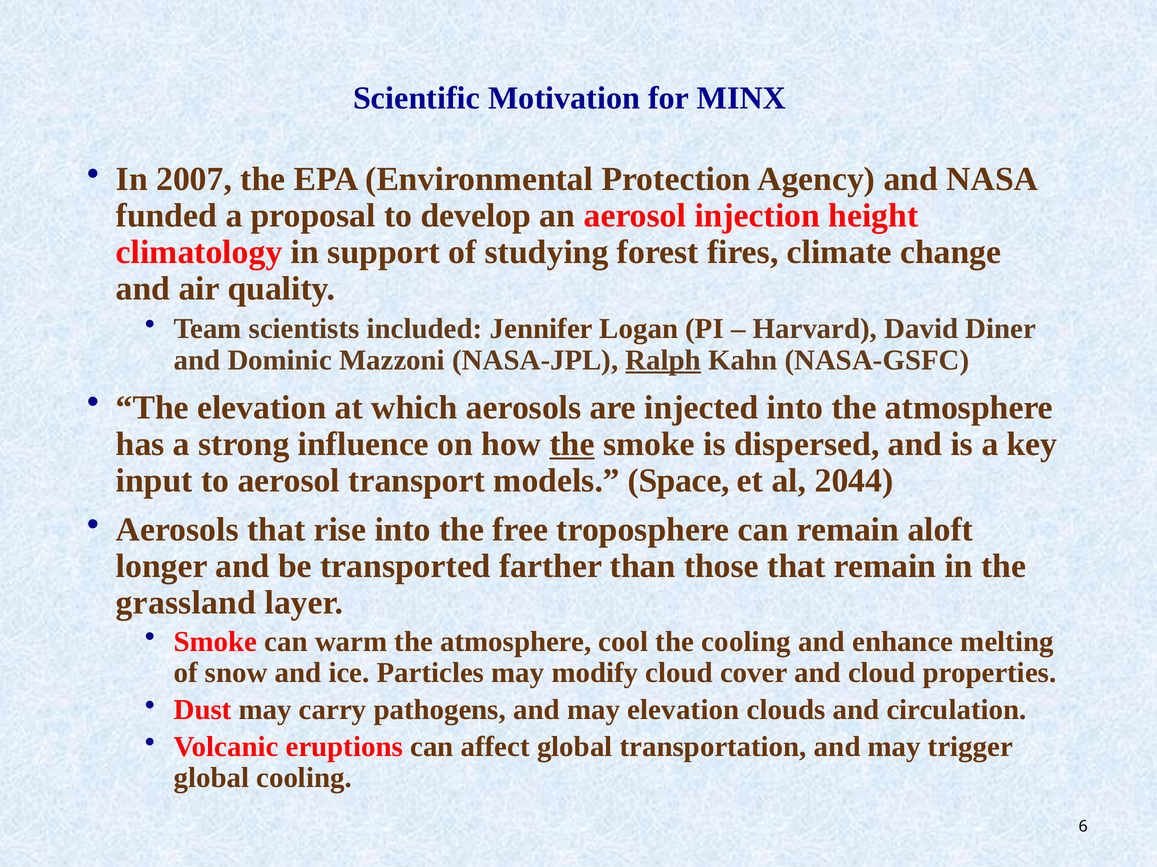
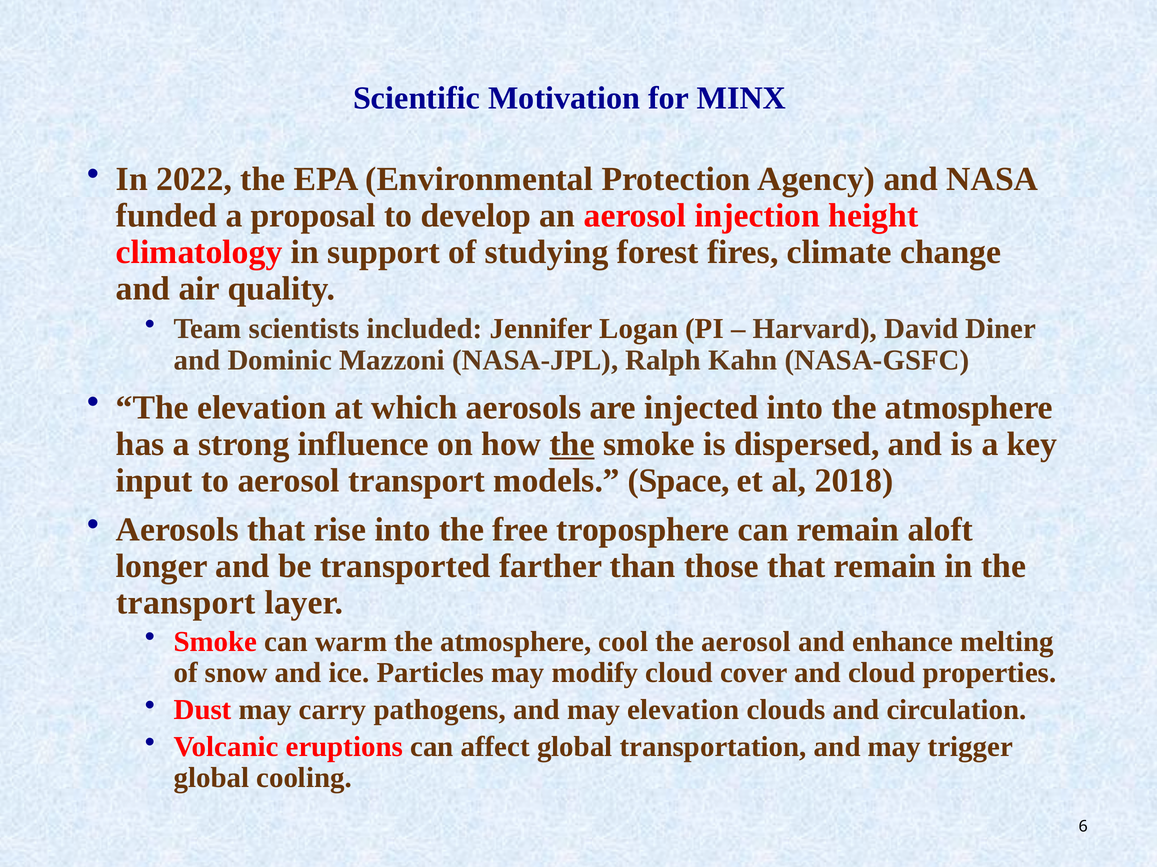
2007: 2007 -> 2022
Ralph underline: present -> none
2044: 2044 -> 2018
grassland at (186, 603): grassland -> transport
the cooling: cooling -> aerosol
